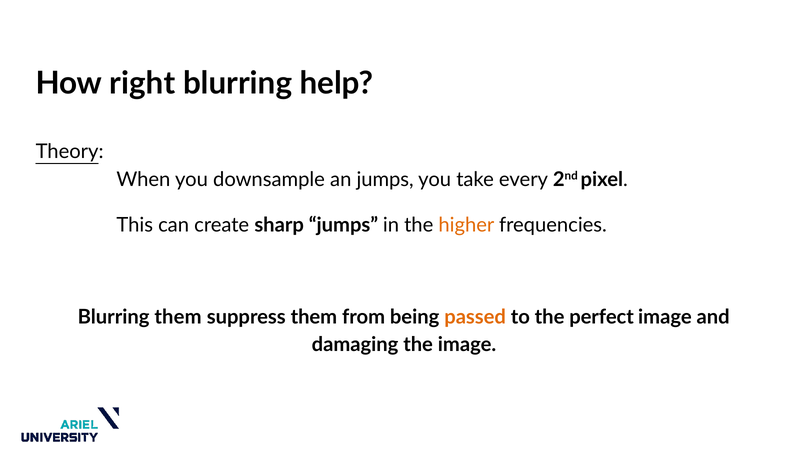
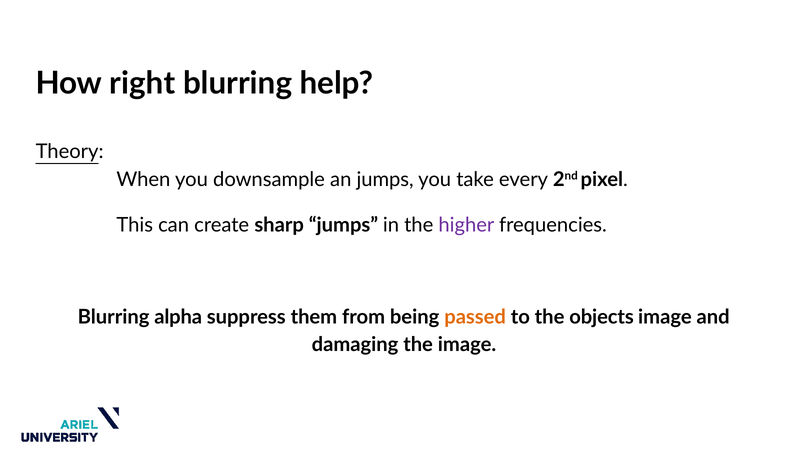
higher colour: orange -> purple
Blurring them: them -> alpha
perfect: perfect -> objects
